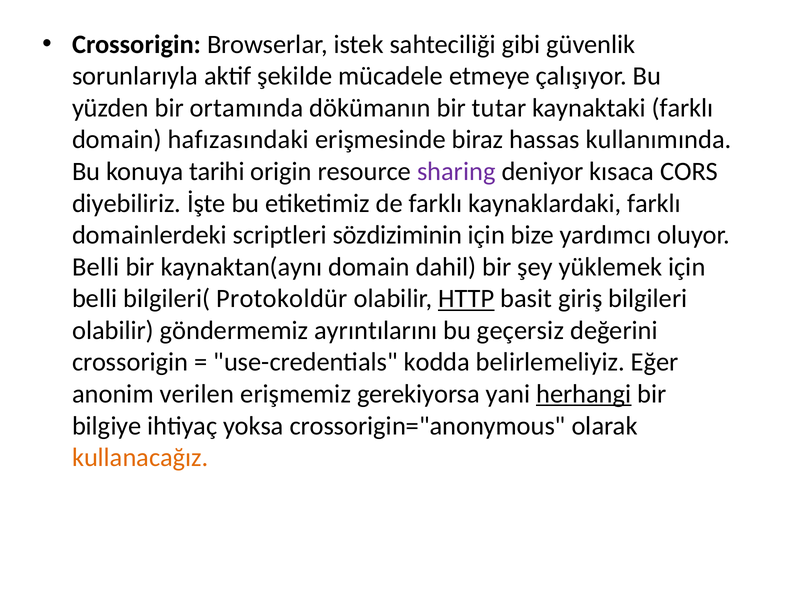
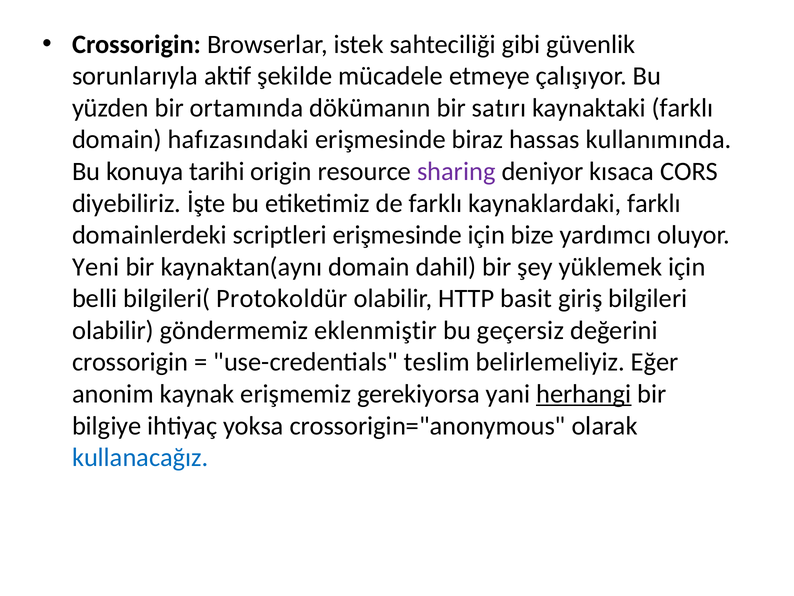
tutar: tutar -> satırı
scriptleri sözdiziminin: sözdiziminin -> erişmesinde
Belli at (96, 267): Belli -> Yeni
HTTP underline: present -> none
ayrıntılarını: ayrıntılarını -> eklenmiştir
kodda: kodda -> teslim
verilen: verilen -> kaynak
kullanacağız colour: orange -> blue
